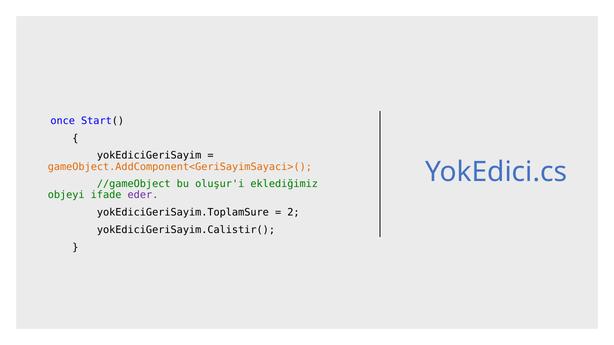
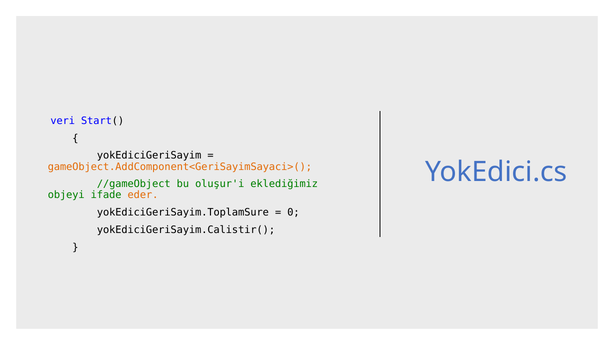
once: once -> veri
eder colour: purple -> orange
2: 2 -> 0
